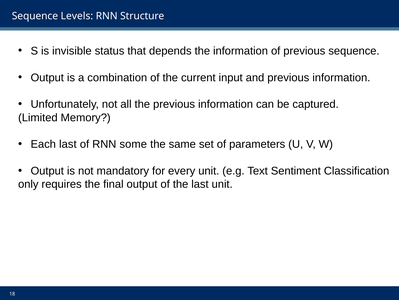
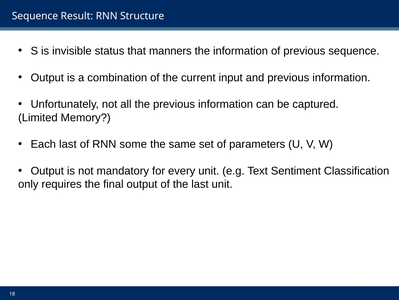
Levels: Levels -> Result
depends: depends -> manners
